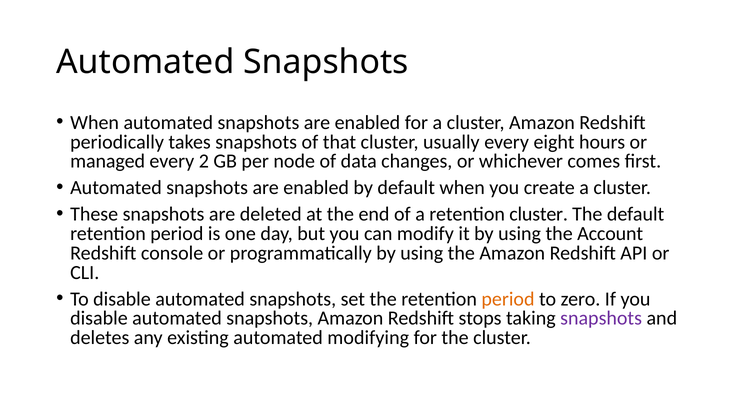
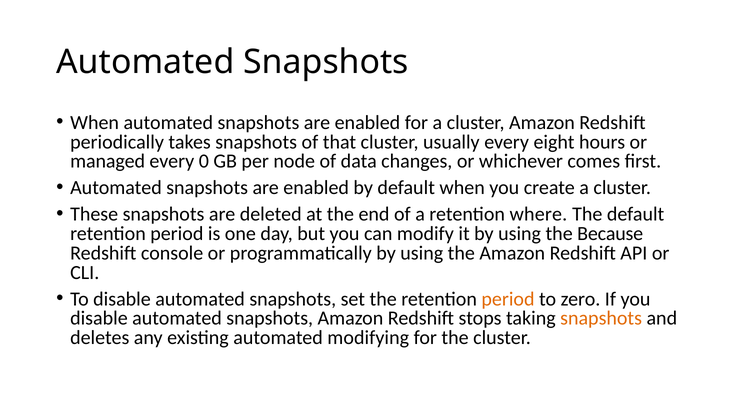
2: 2 -> 0
retention cluster: cluster -> where
Account: Account -> Because
snapshots at (601, 318) colour: purple -> orange
